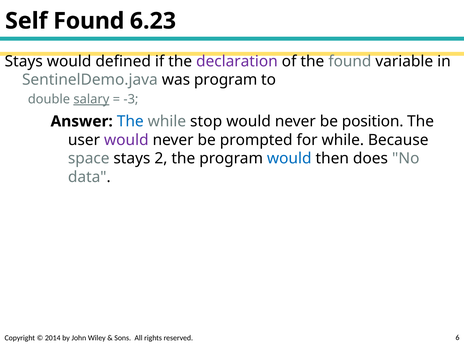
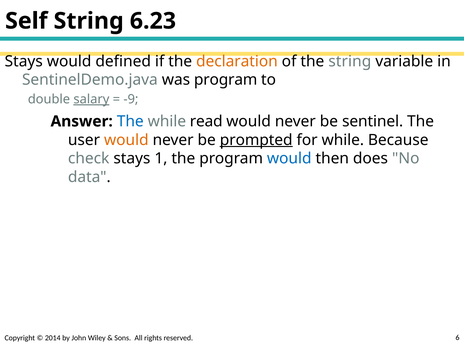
Self Found: Found -> String
declaration colour: purple -> orange
the found: found -> string
-3: -3 -> -9
stop: stop -> read
position: position -> sentinel
would at (126, 140) colour: purple -> orange
prompted underline: none -> present
space: space -> check
2: 2 -> 1
